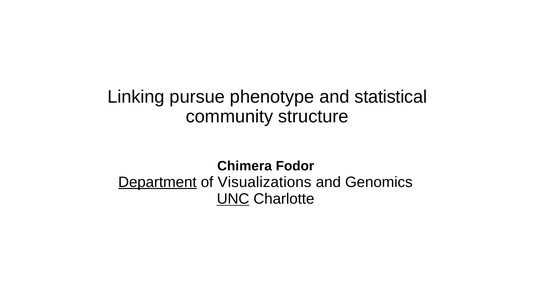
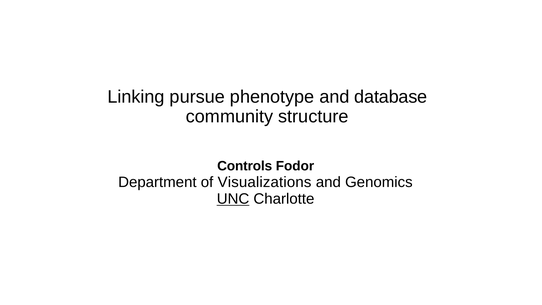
statistical: statistical -> database
Chimera: Chimera -> Controls
Department underline: present -> none
